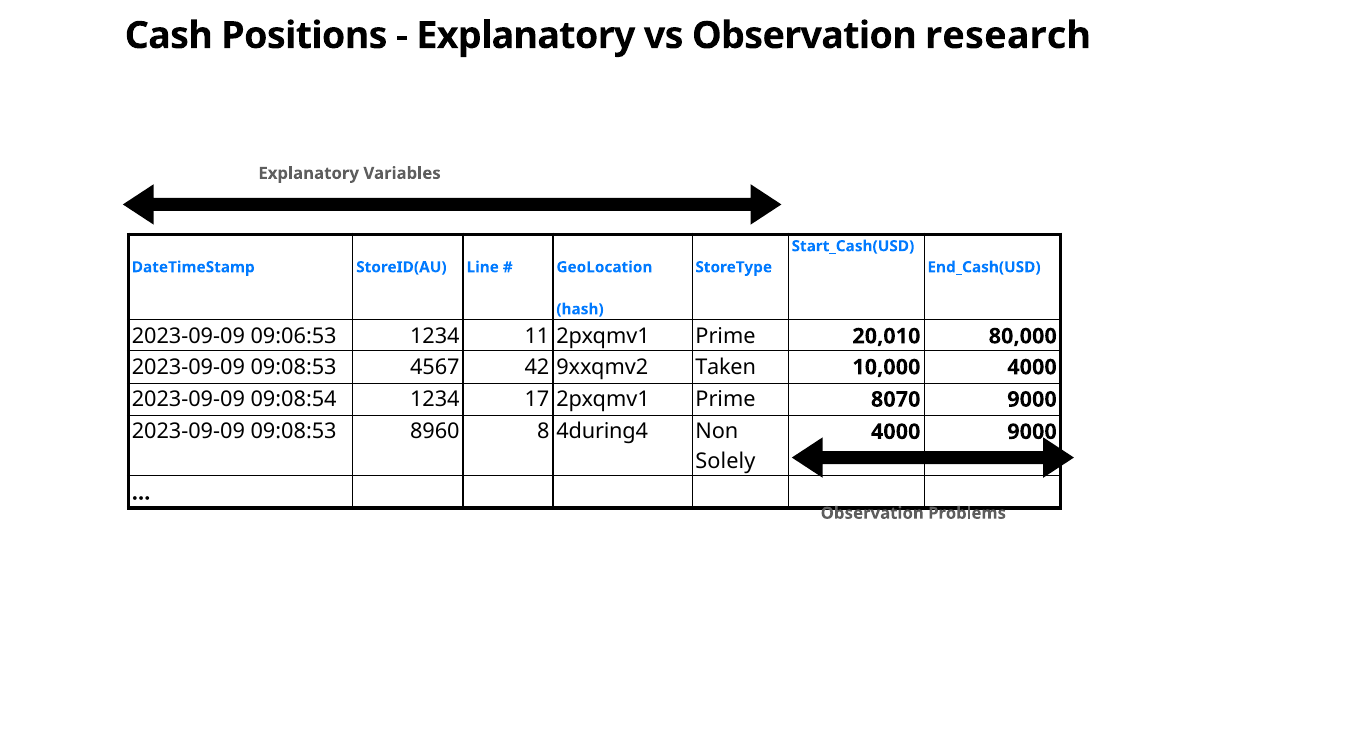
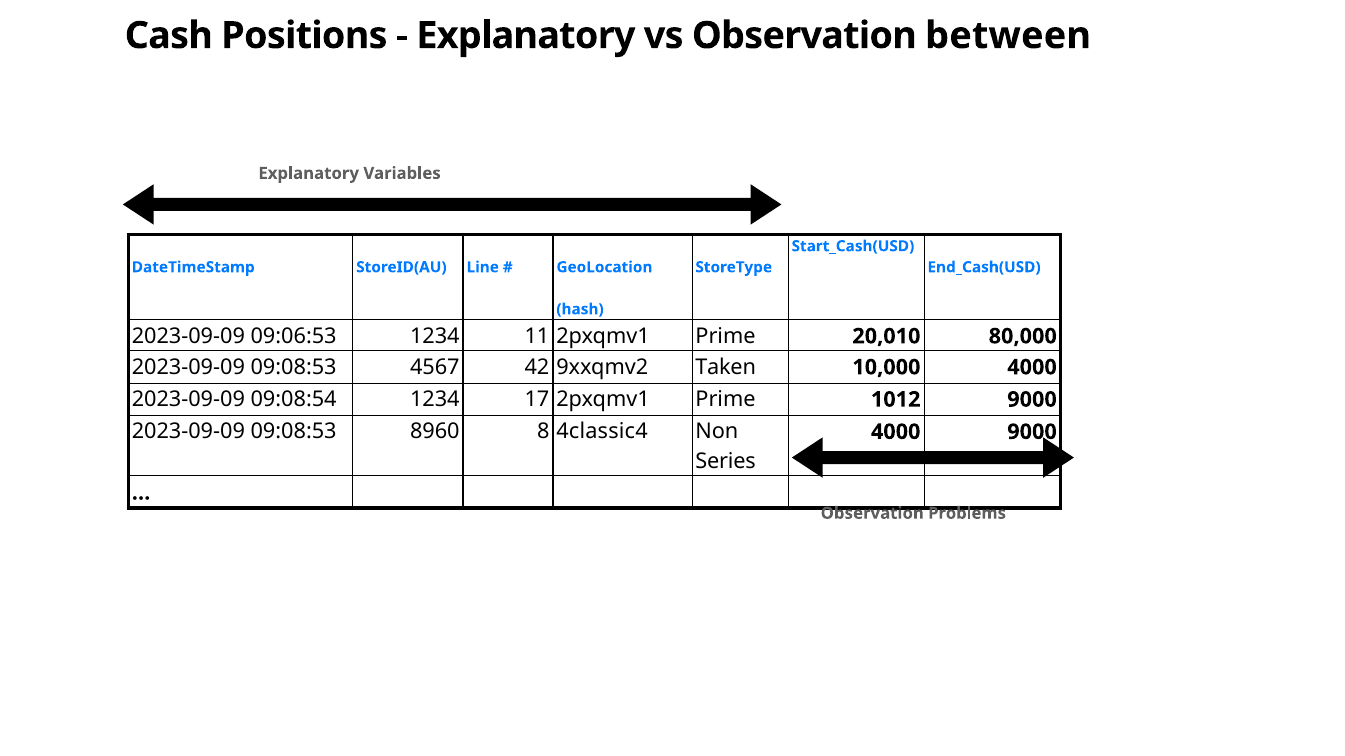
research: research -> between
8070: 8070 -> 1012
4during4: 4during4 -> 4classic4
Solely: Solely -> Series
